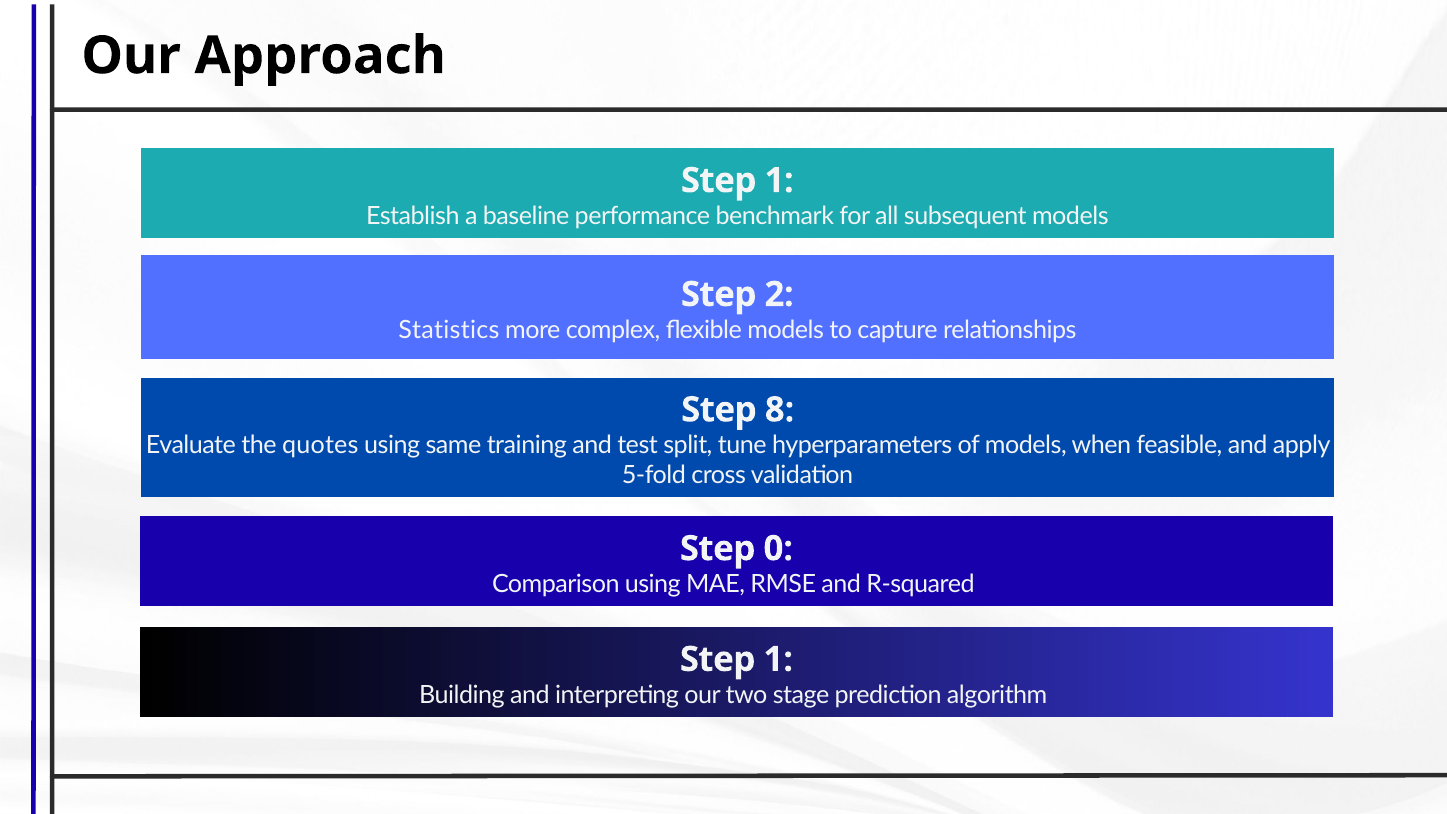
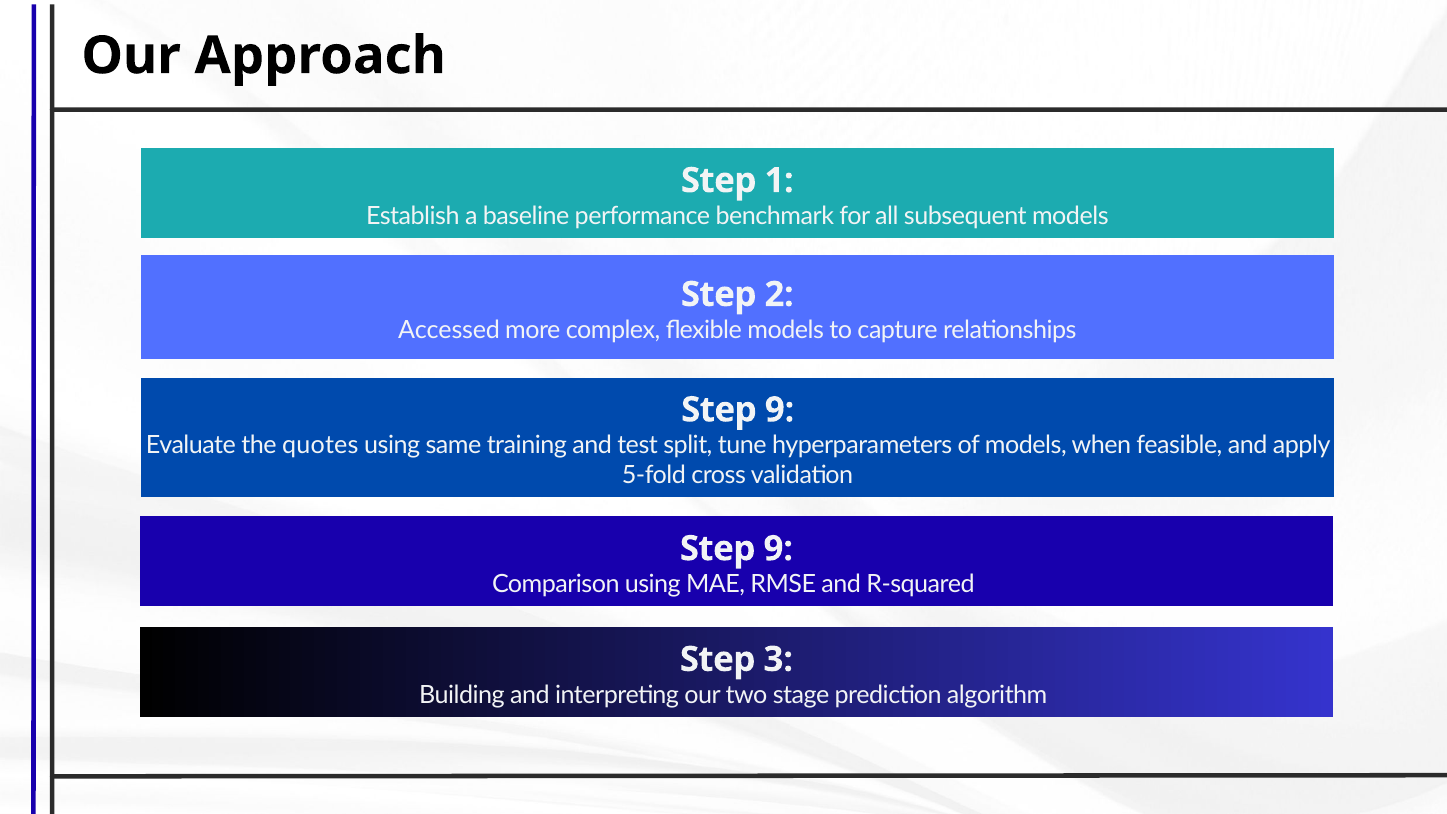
Statistics: Statistics -> Accessed
8 at (780, 410): 8 -> 9
0 at (778, 549): 0 -> 9
1 at (778, 659): 1 -> 3
